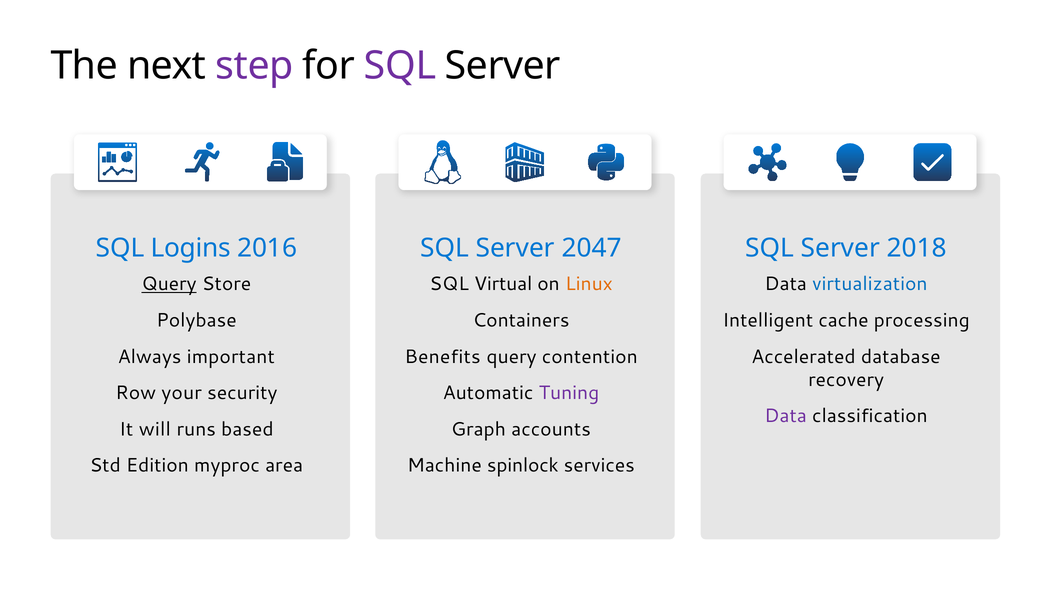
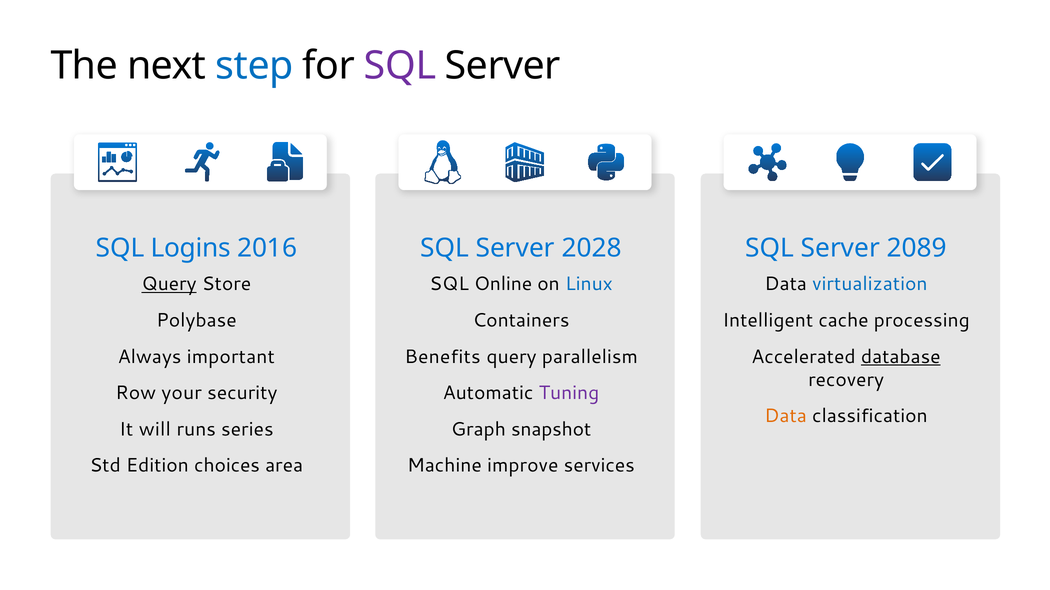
step colour: purple -> blue
2047: 2047 -> 2028
2018: 2018 -> 2089
Virtual: Virtual -> Online
Linux colour: orange -> blue
contention: contention -> parallelism
database underline: none -> present
Data at (786, 417) colour: purple -> orange
based: based -> series
accounts: accounts -> snapshot
myproc: myproc -> choices
spinlock: spinlock -> improve
